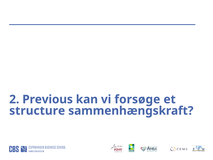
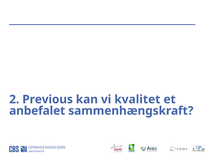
forsøge: forsøge -> kvalitet
structure: structure -> anbefalet
